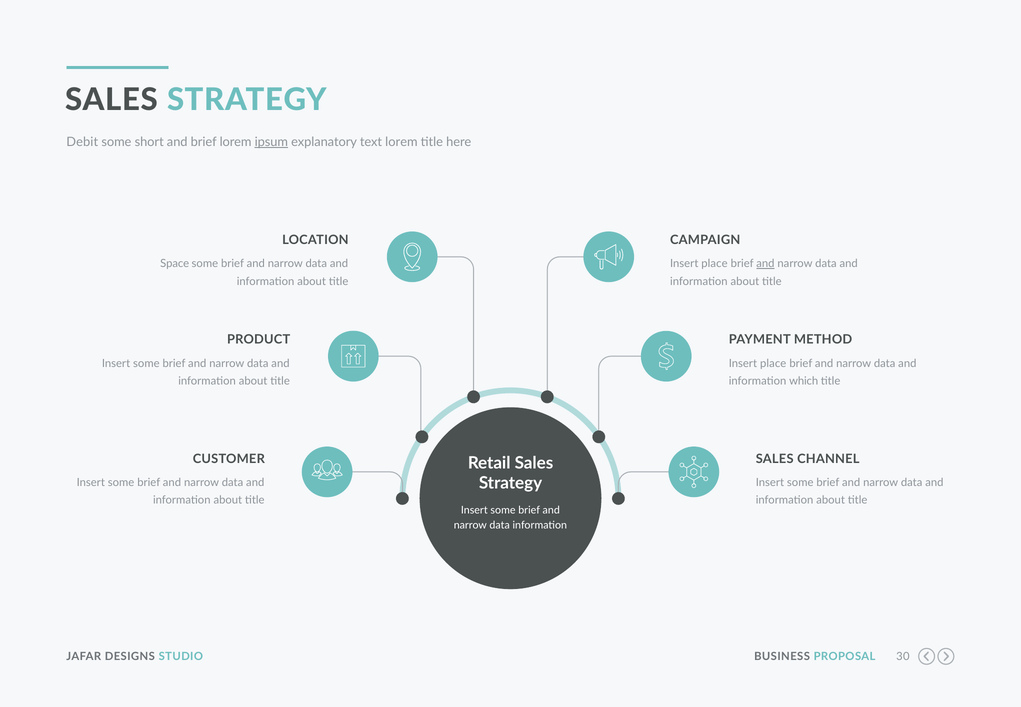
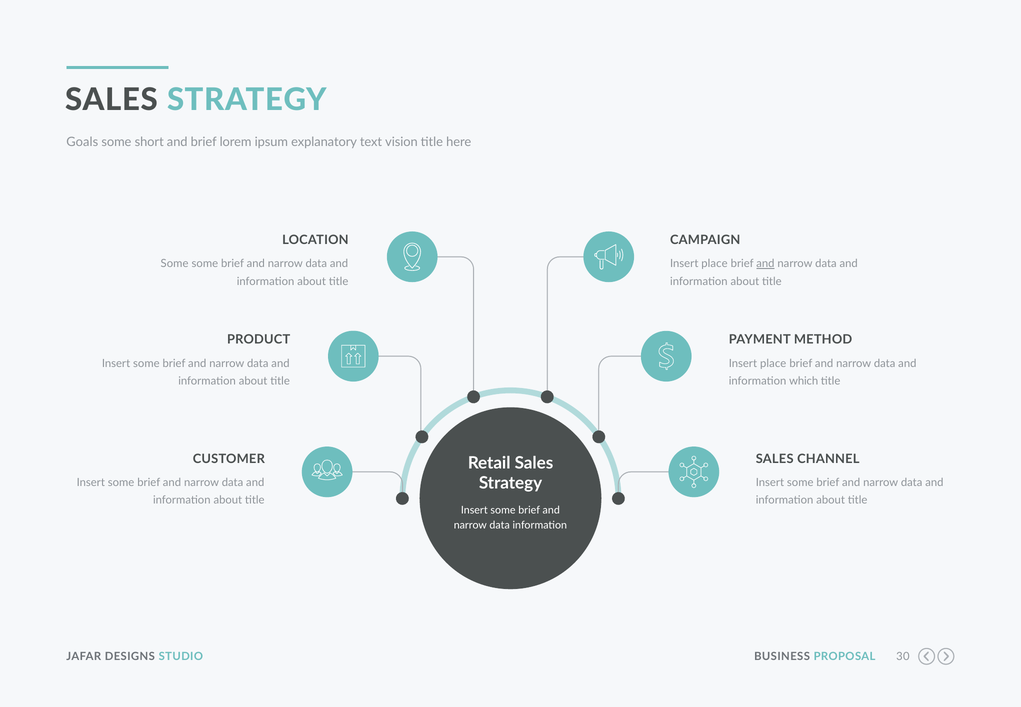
Debit: Debit -> Goals
ipsum underline: present -> none
text lorem: lorem -> vision
Space at (175, 264): Space -> Some
